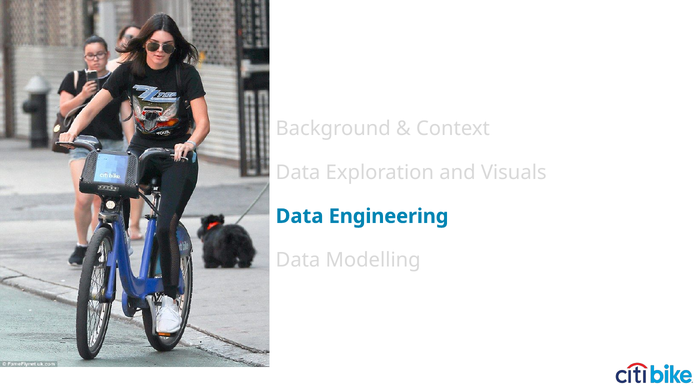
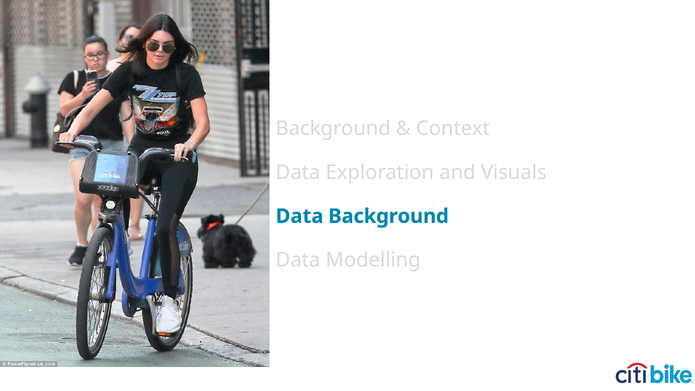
Data Engineering: Engineering -> Background
